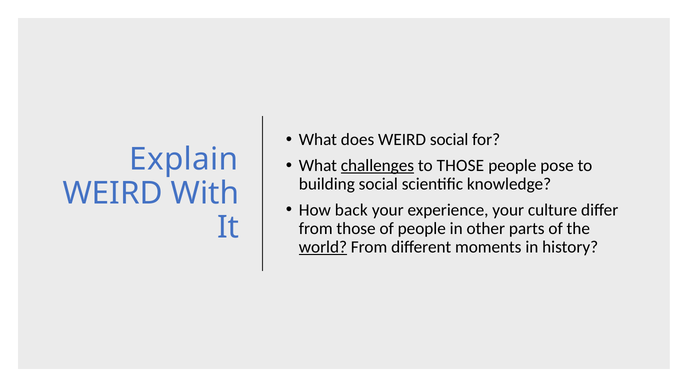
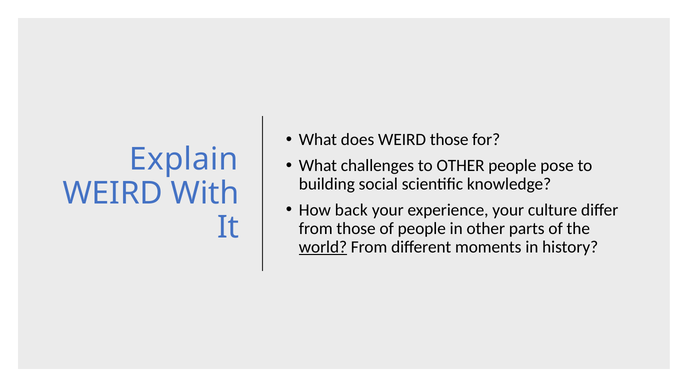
WEIRD social: social -> those
challenges underline: present -> none
to THOSE: THOSE -> OTHER
